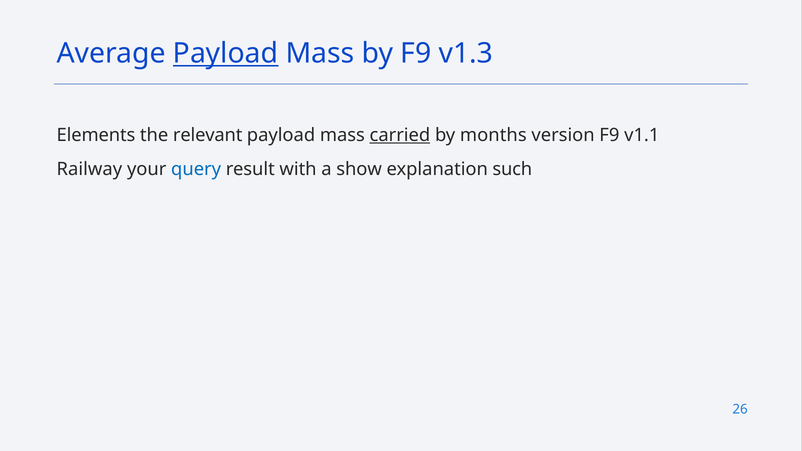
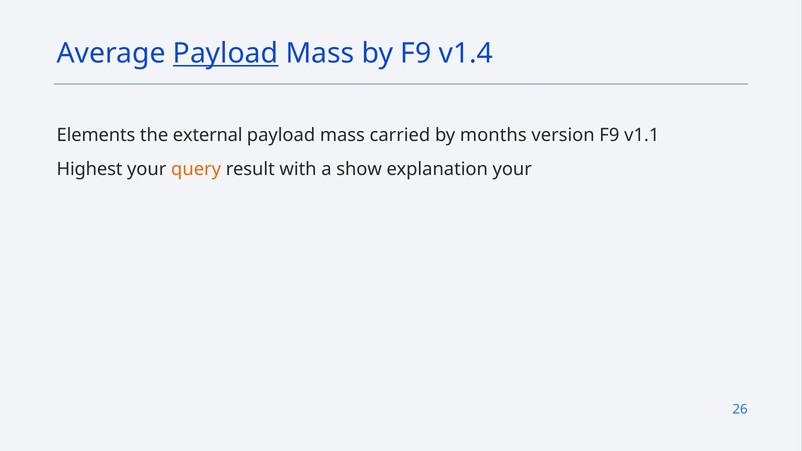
v1.3: v1.3 -> v1.4
relevant: relevant -> external
carried underline: present -> none
Railway: Railway -> Highest
query colour: blue -> orange
explanation such: such -> your
